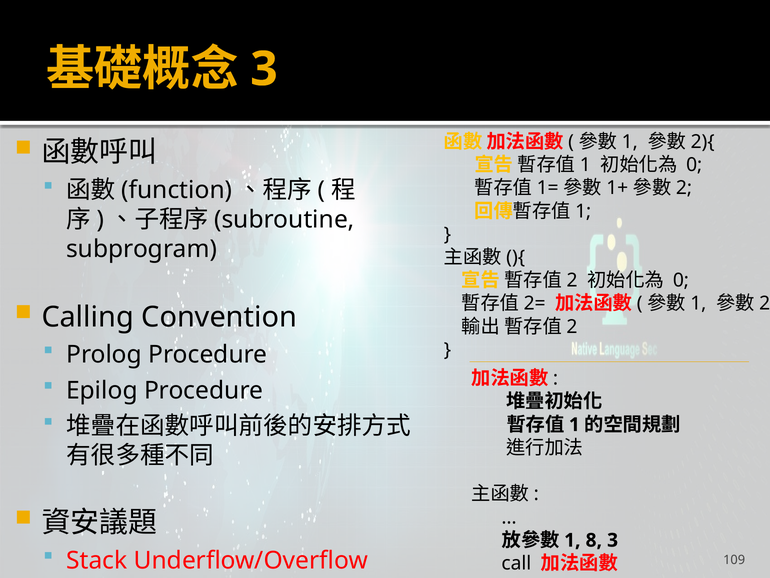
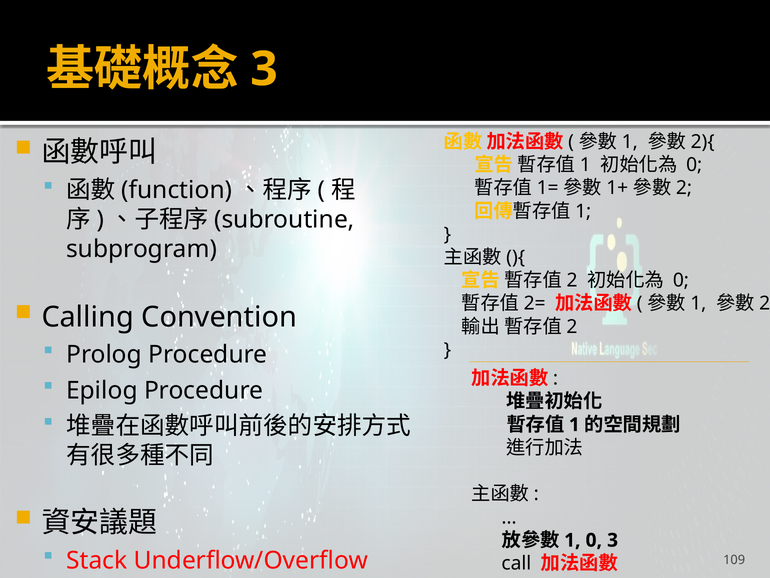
8 at (594, 540): 8 -> 0
